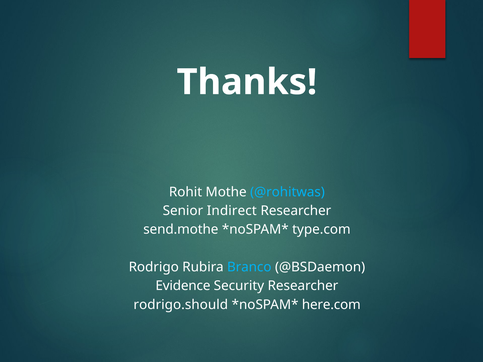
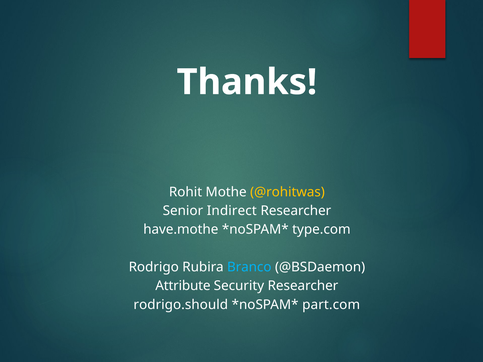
@rohitwas colour: light blue -> yellow
send.mothe: send.mothe -> have.mothe
Evidence: Evidence -> Attribute
here.com: here.com -> part.com
